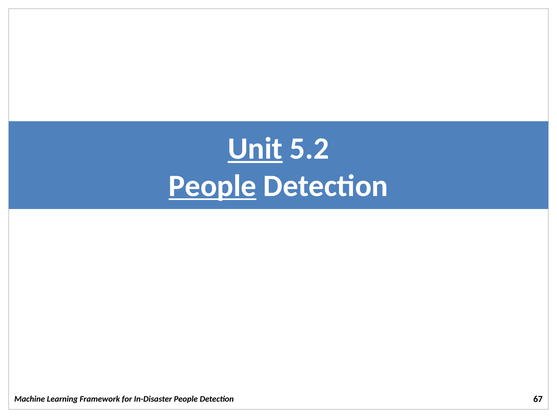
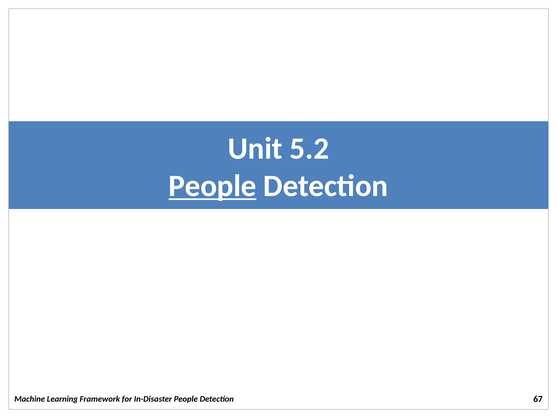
Unit underline: present -> none
